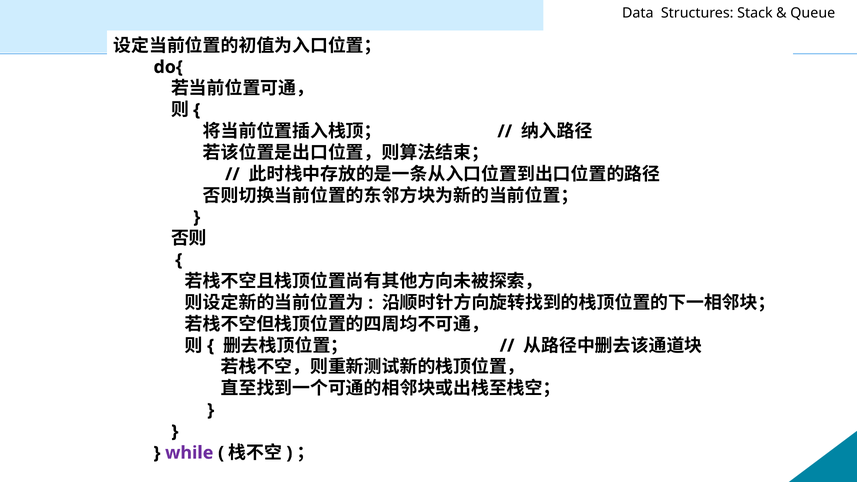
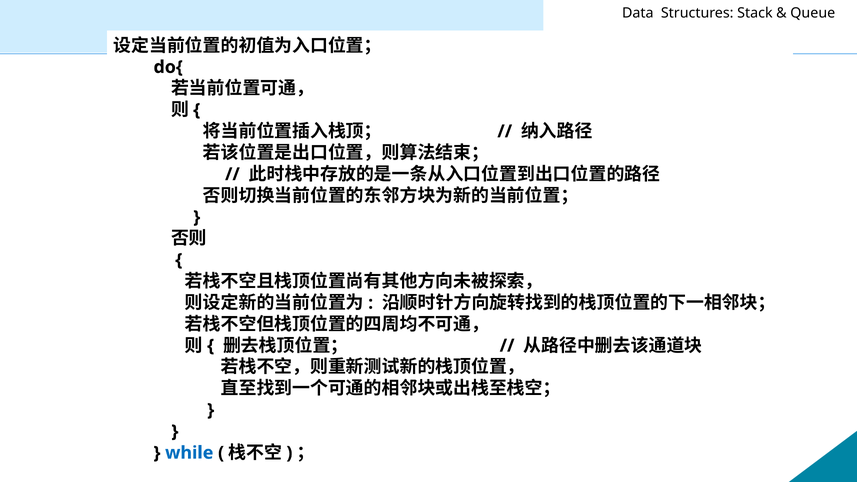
while colour: purple -> blue
